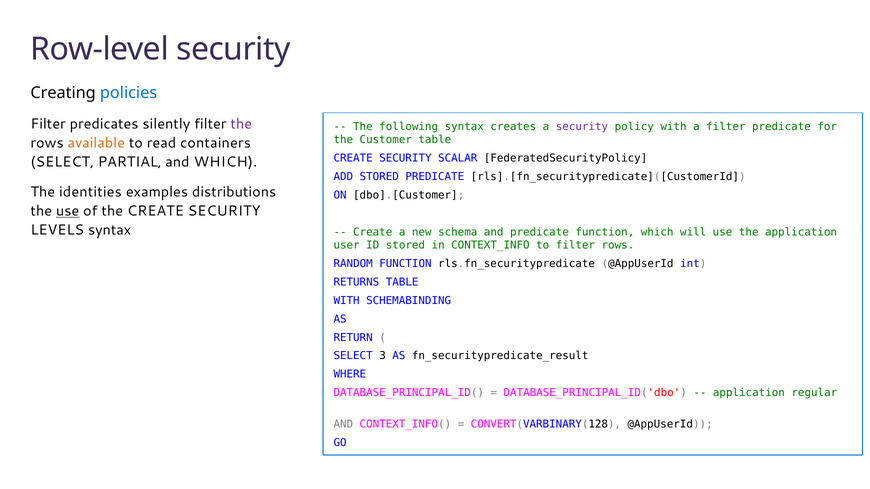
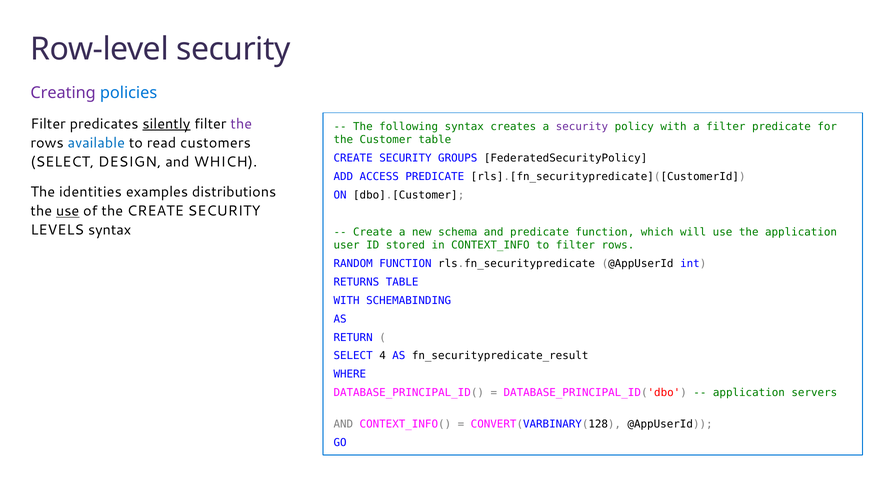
Creating colour: black -> purple
silently underline: none -> present
available colour: orange -> blue
containers: containers -> customers
SCALAR: SCALAR -> GROUPS
PARTIAL: PARTIAL -> DESIGN
ADD STORED: STORED -> ACCESS
3: 3 -> 4
regular: regular -> servers
